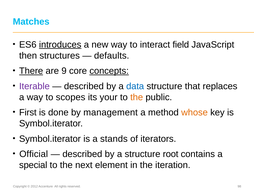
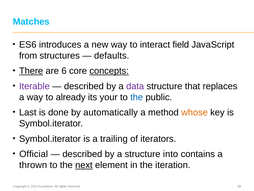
introduces underline: present -> none
then: then -> from
9: 9 -> 6
data colour: blue -> purple
scopes: scopes -> already
the at (137, 97) colour: orange -> blue
First: First -> Last
management: management -> automatically
stands: stands -> trailing
root: root -> into
special: special -> thrown
next underline: none -> present
